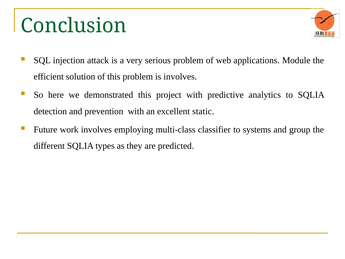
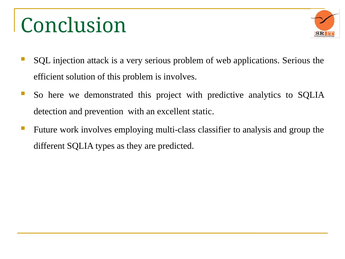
applications Module: Module -> Serious
systems: systems -> analysis
